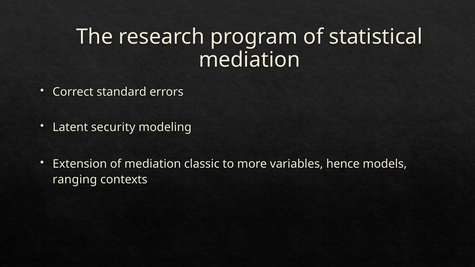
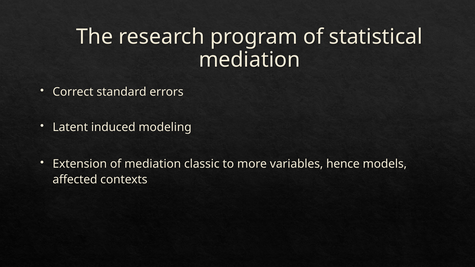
security: security -> induced
ranging: ranging -> affected
